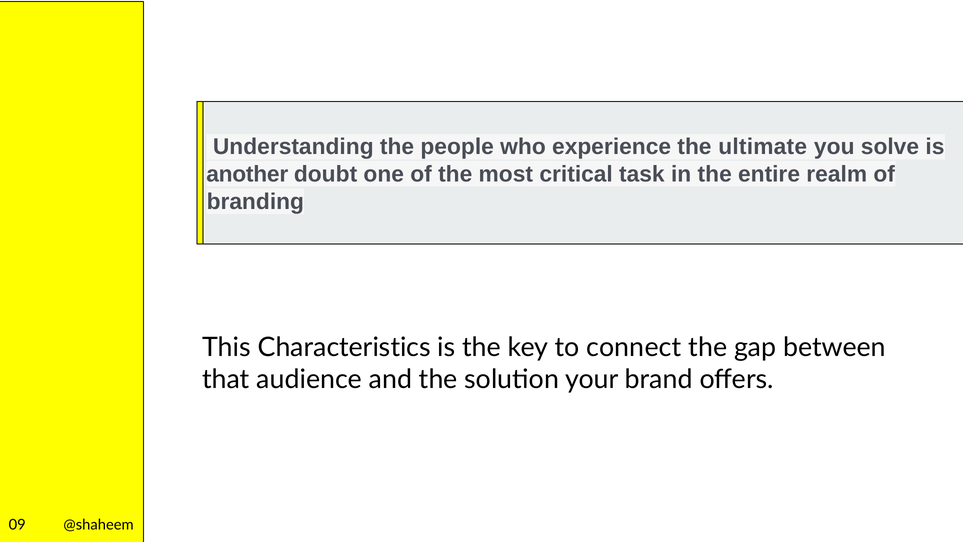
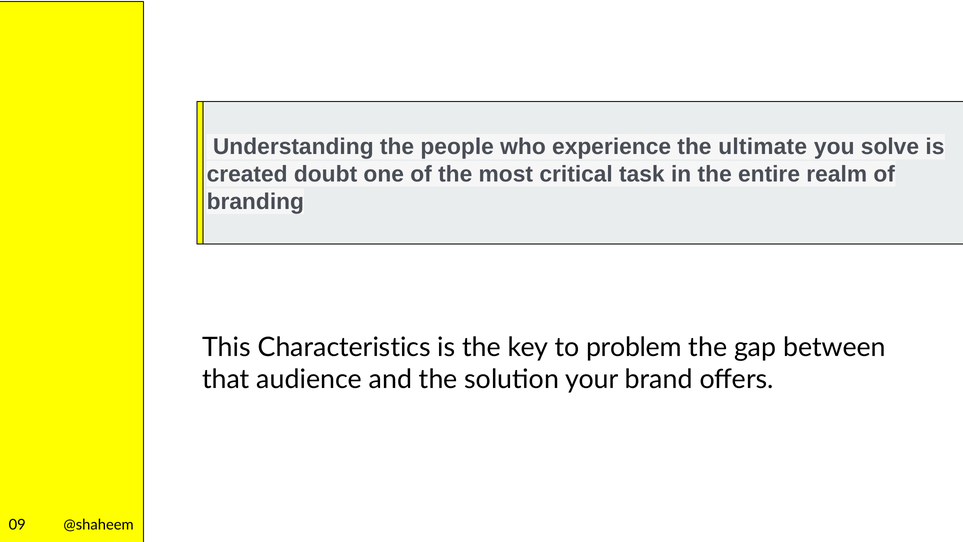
another: another -> created
connect: connect -> problem
